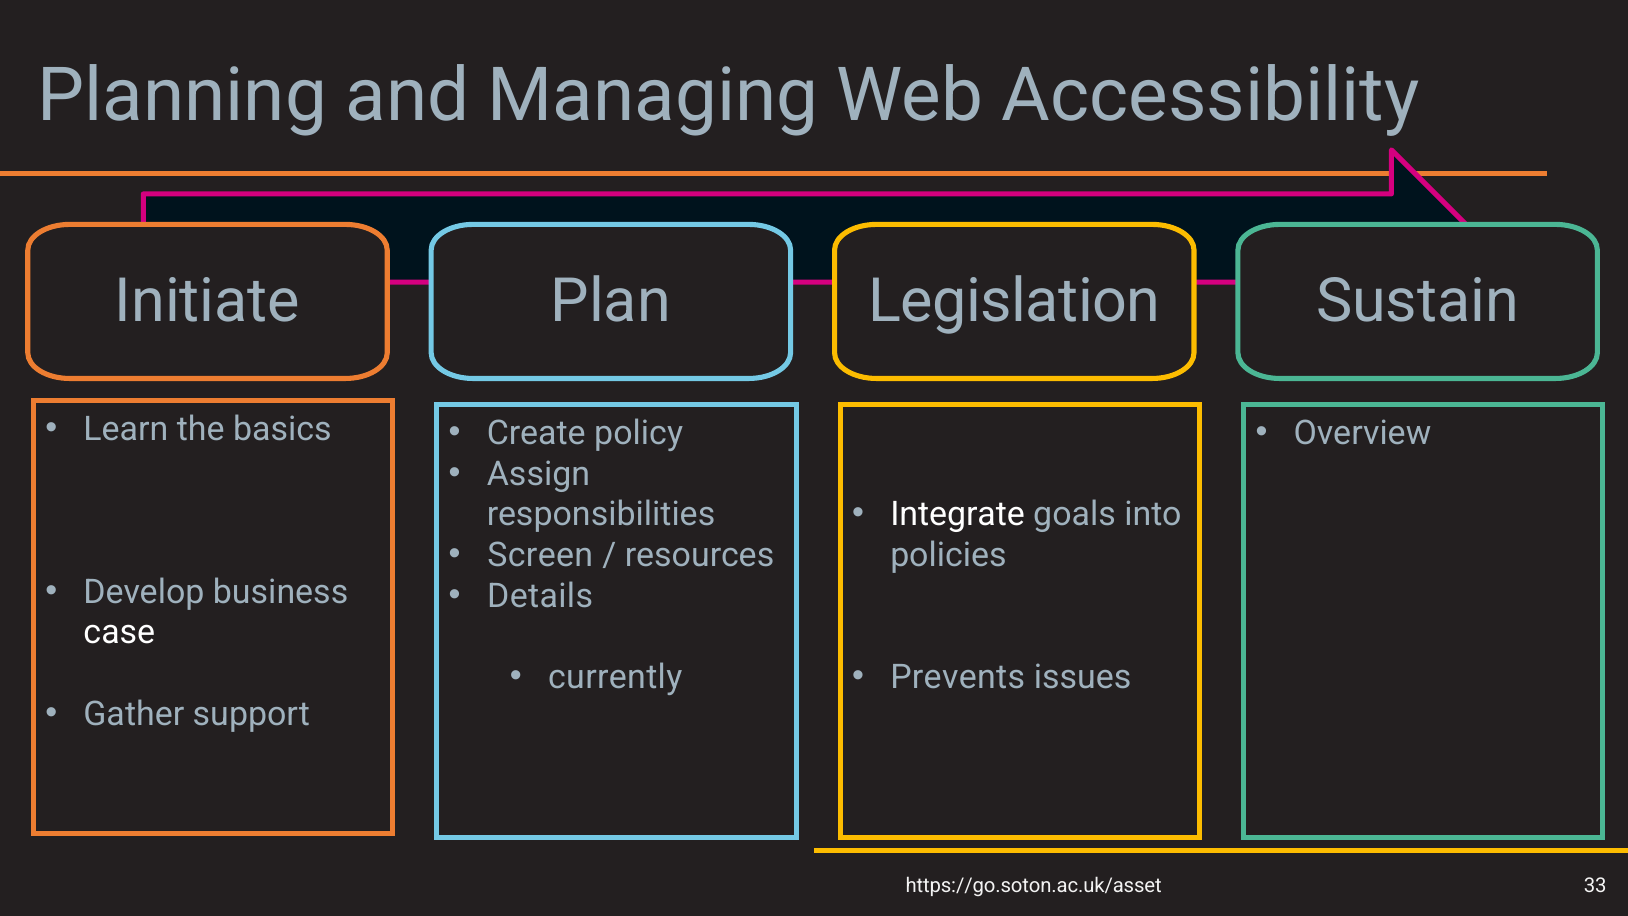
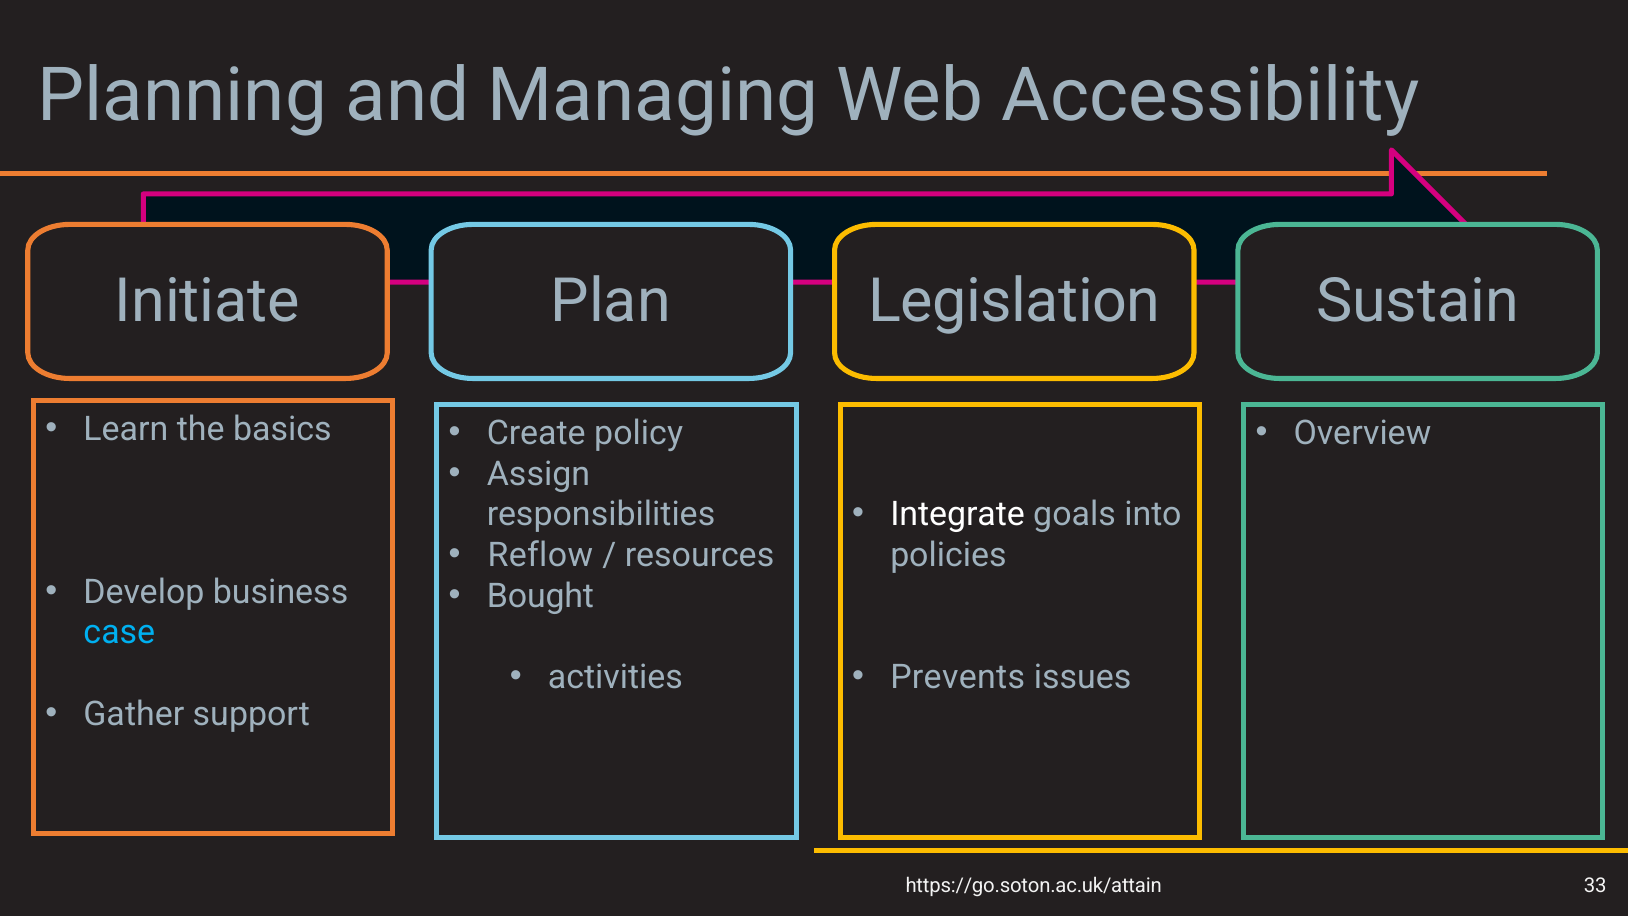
Screen: Screen -> Reflow
Details: Details -> Bought
case colour: white -> light blue
currently: currently -> activities
https://go.soton.ac.uk/asset: https://go.soton.ac.uk/asset -> https://go.soton.ac.uk/attain
